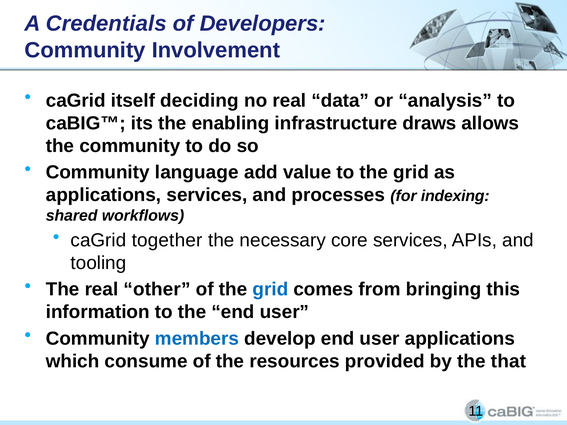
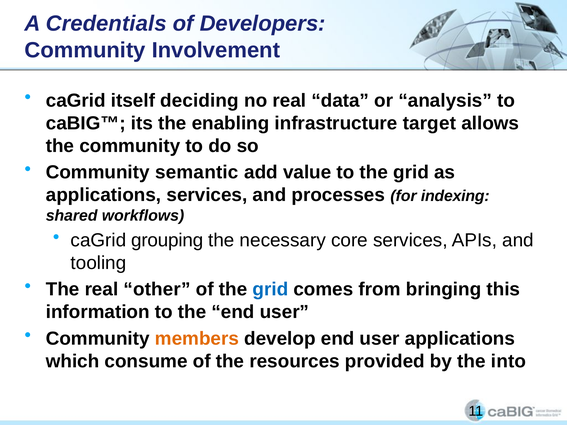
draws: draws -> target
language: language -> semantic
together: together -> grouping
members colour: blue -> orange
that: that -> into
